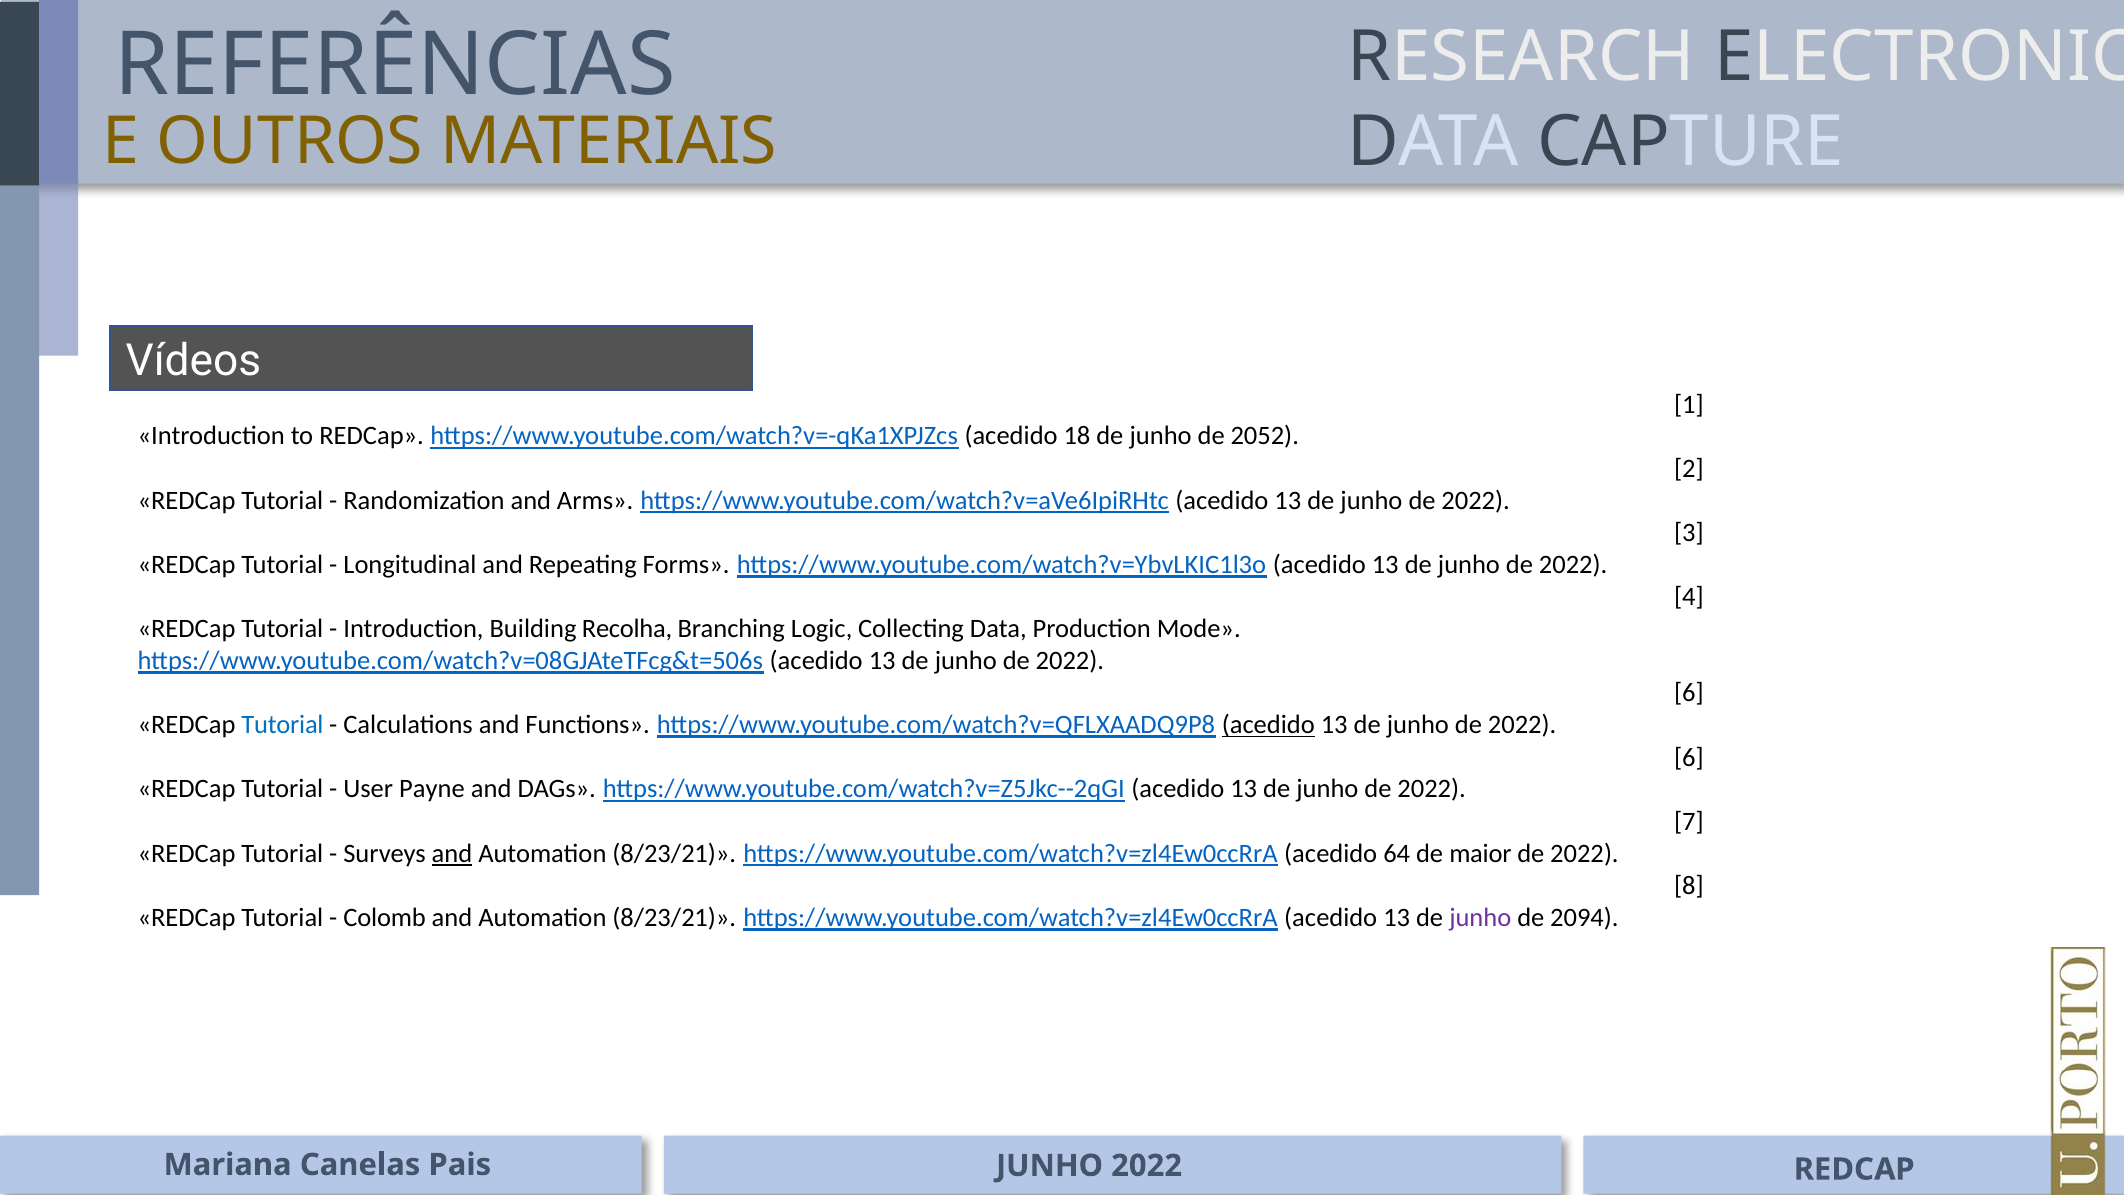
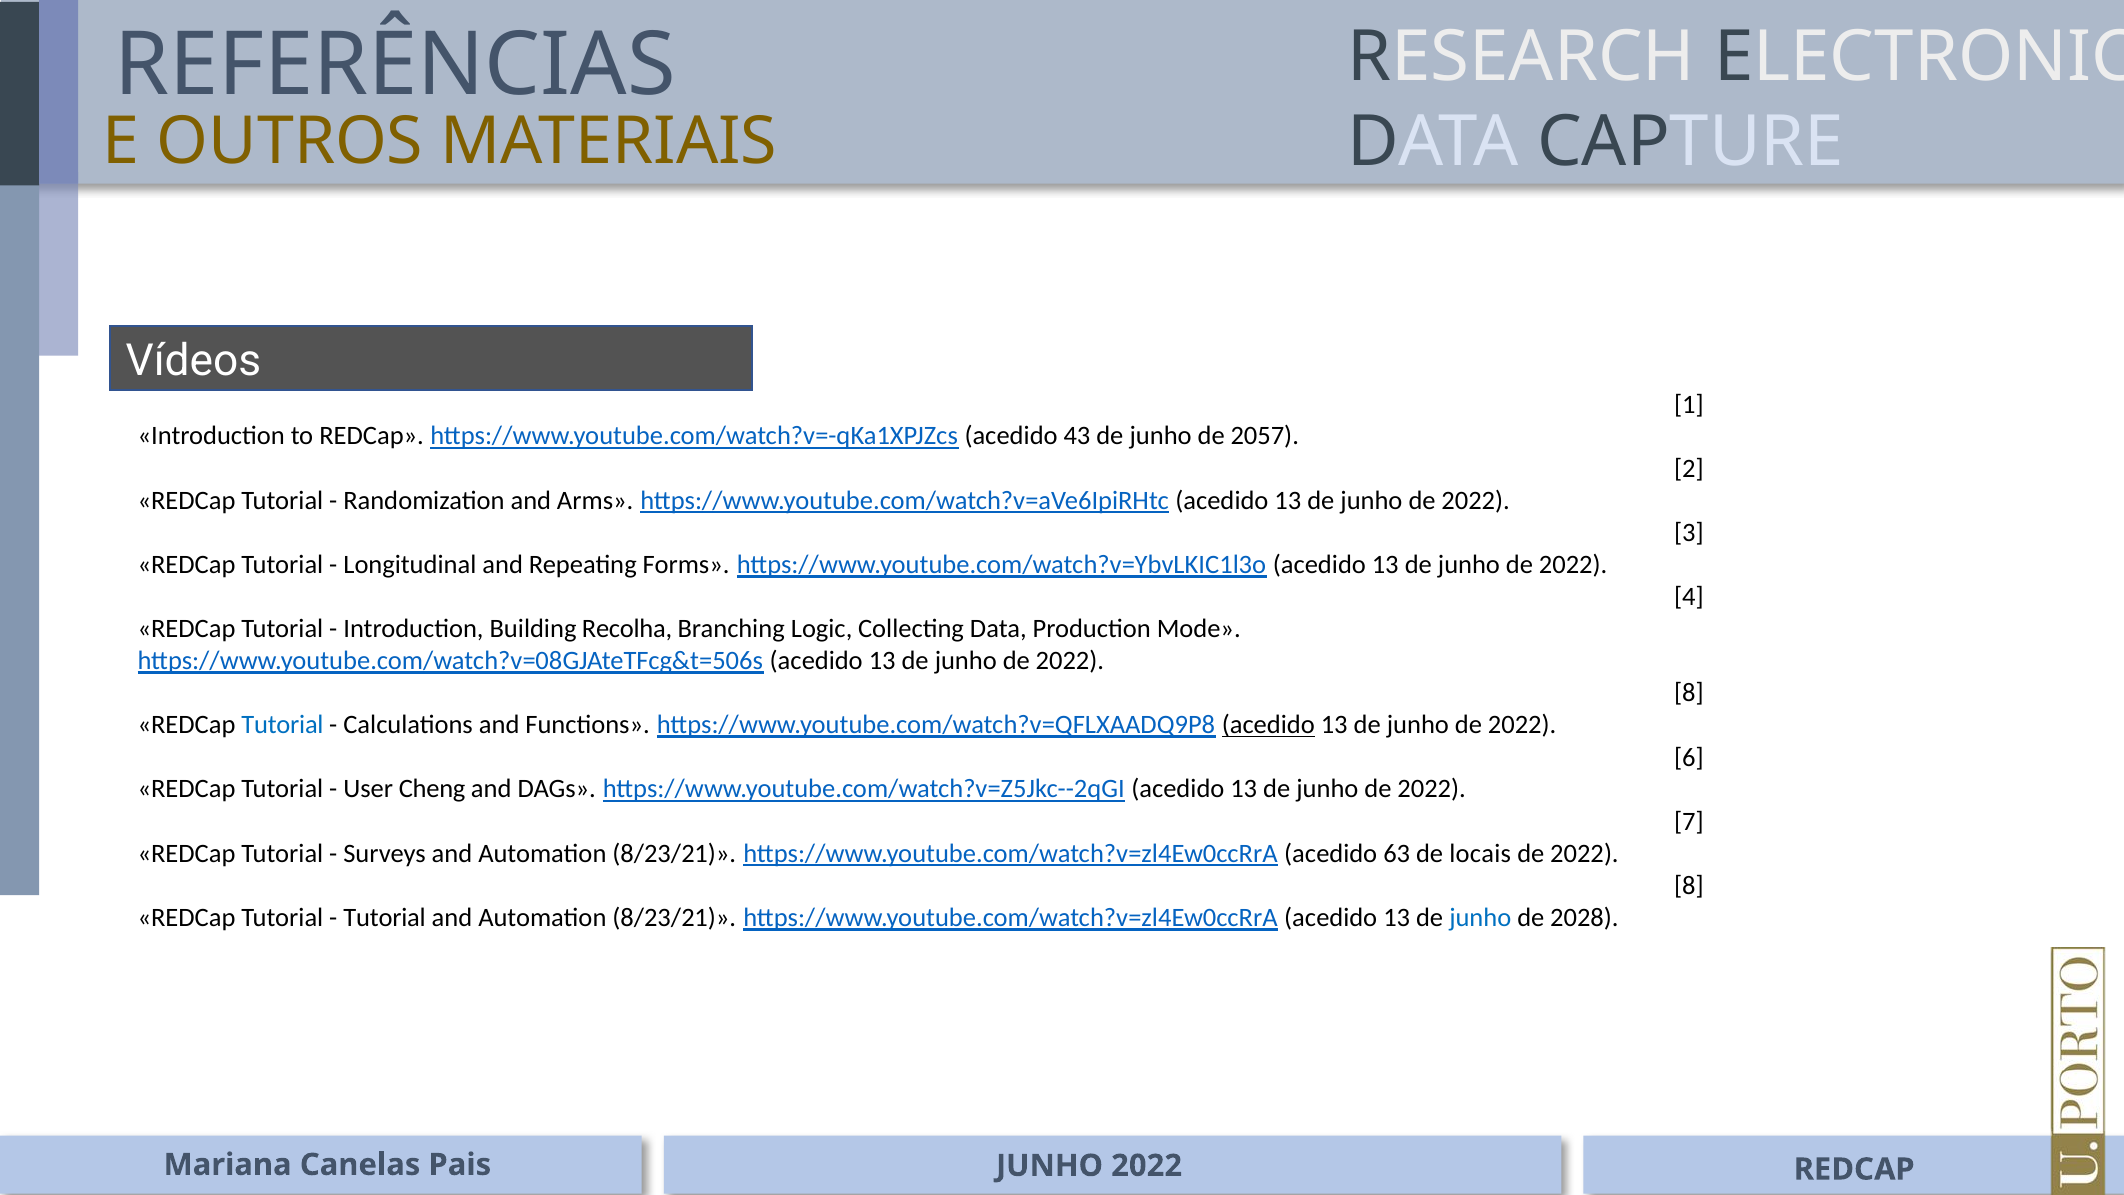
18: 18 -> 43
2052: 2052 -> 2057
6 at (1689, 693): 6 -> 8
Payne: Payne -> Cheng
and at (452, 853) underline: present -> none
64: 64 -> 63
maior: maior -> locais
Colomb at (385, 917): Colomb -> Tutorial
junho at (1480, 917) colour: purple -> blue
2094: 2094 -> 2028
